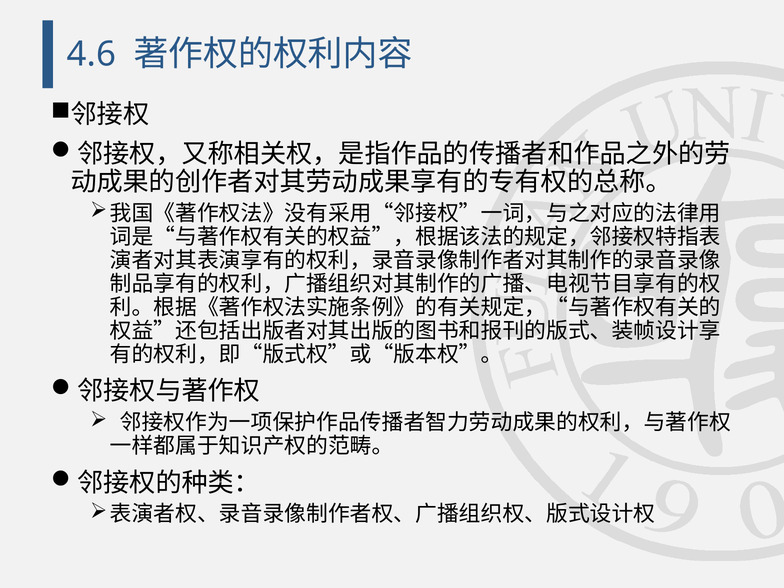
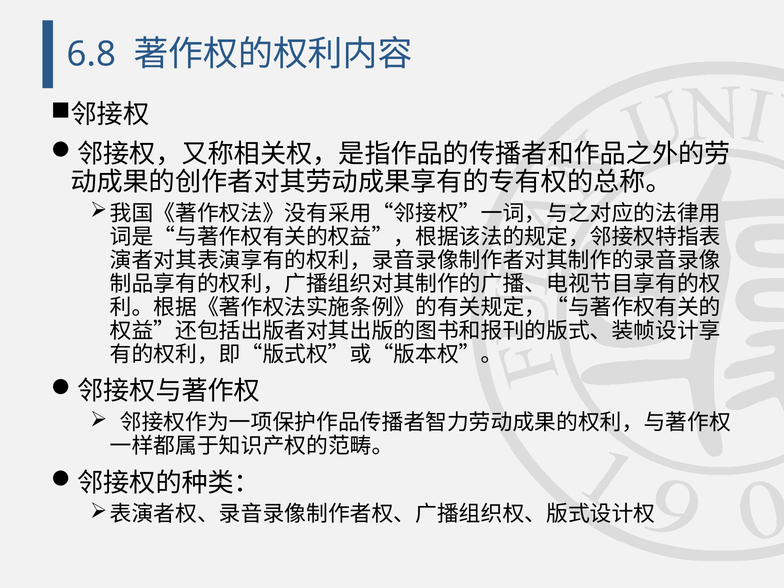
4.6: 4.6 -> 6.8
